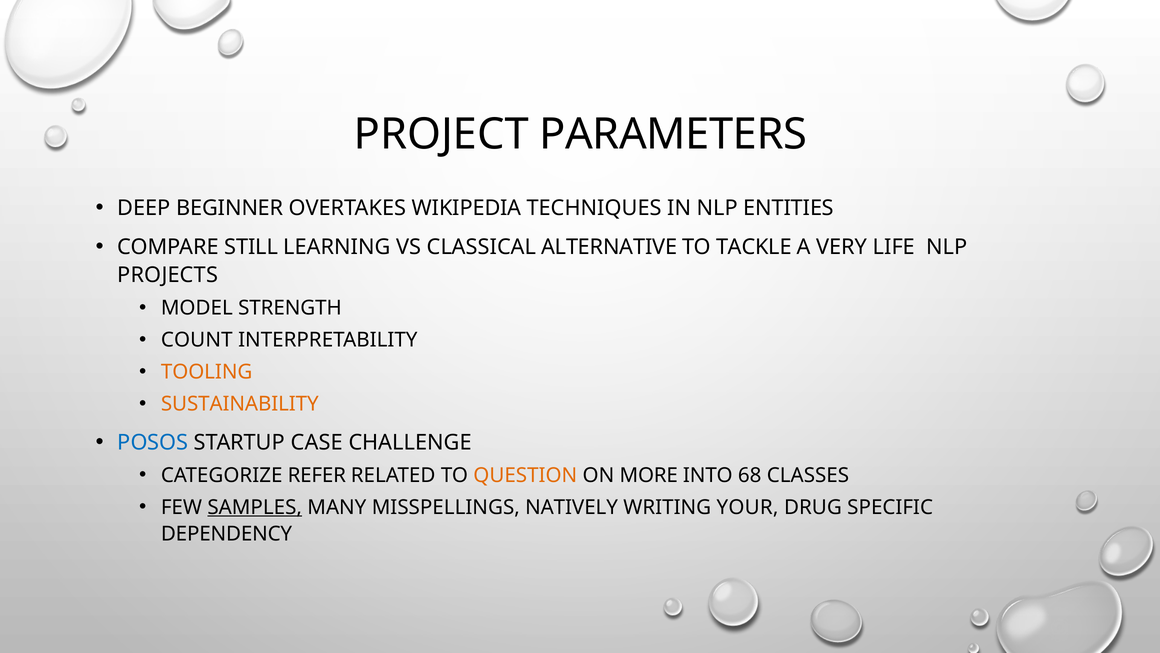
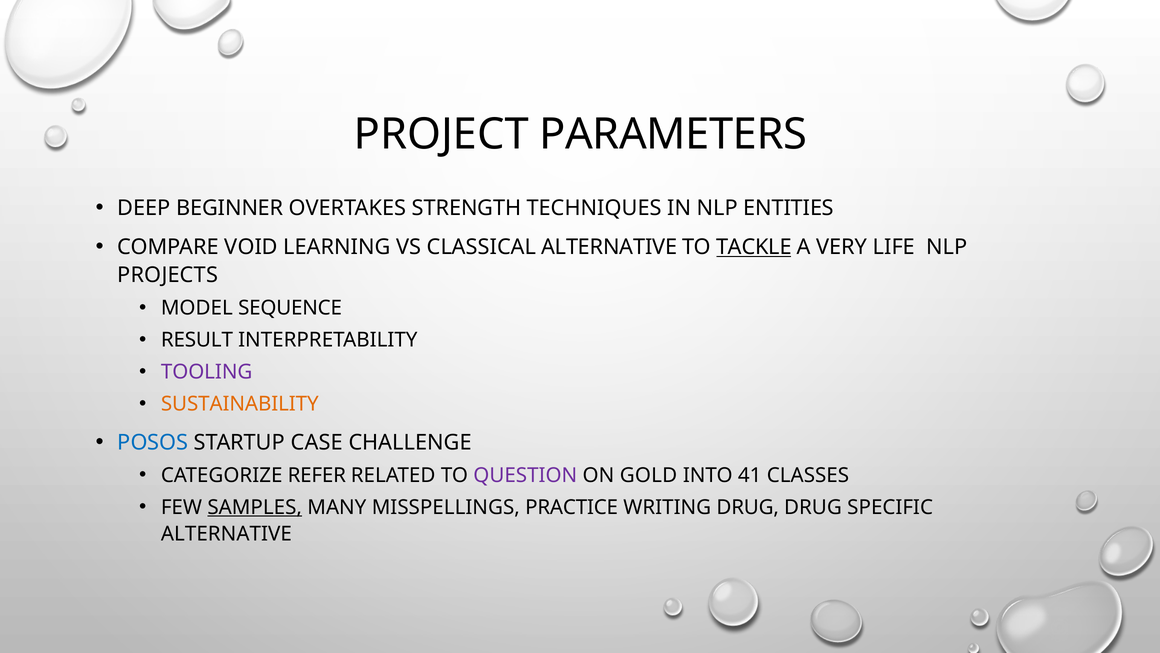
WIKIPEDIA: WIKIPEDIA -> STRENGTH
STILL: STILL -> VOID
TACKLE underline: none -> present
STRENGTH: STRENGTH -> SEQUENCE
COUNT: COUNT -> RESULT
TOOLING colour: orange -> purple
QUESTION colour: orange -> purple
MORE: MORE -> GOLD
68: 68 -> 41
NATIVELY: NATIVELY -> PRACTICE
WRITING YOUR: YOUR -> DRUG
DEPENDENCY at (226, 534): DEPENDENCY -> ALTERNATIVE
